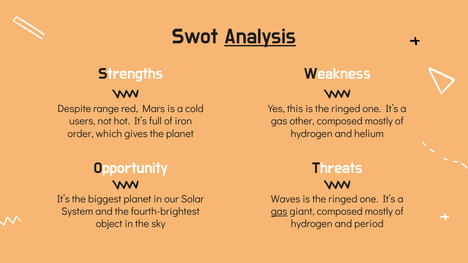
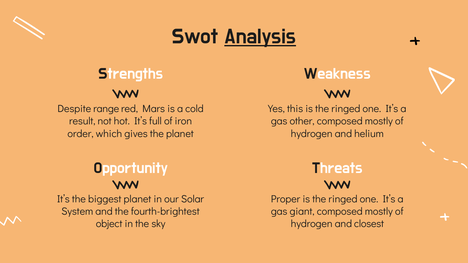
users: users -> result
Waves: Waves -> Proper
gas at (279, 212) underline: present -> none
period: period -> closest
